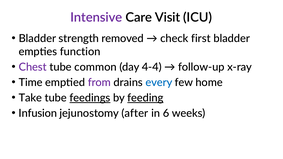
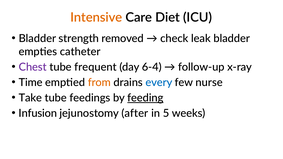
Intensive colour: purple -> orange
Visit: Visit -> Diet
first: first -> leak
function: function -> catheter
common: common -> frequent
4-4: 4-4 -> 6-4
from colour: purple -> orange
home: home -> nurse
feedings underline: present -> none
6: 6 -> 5
